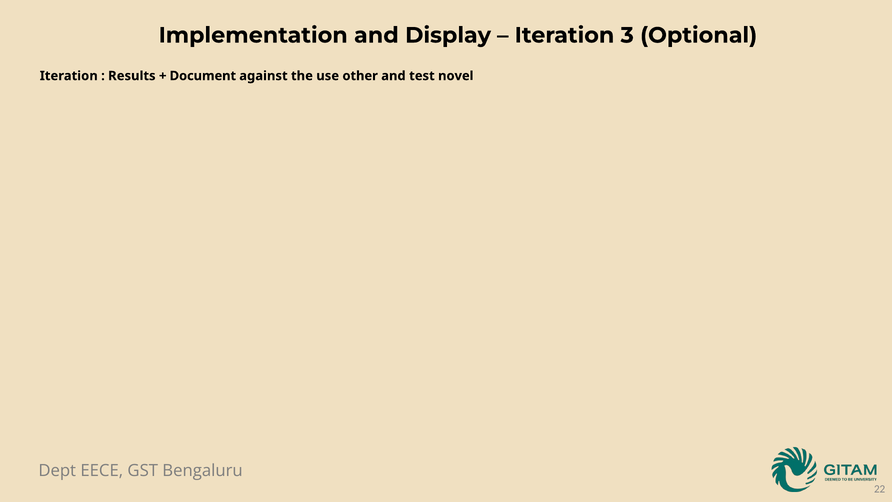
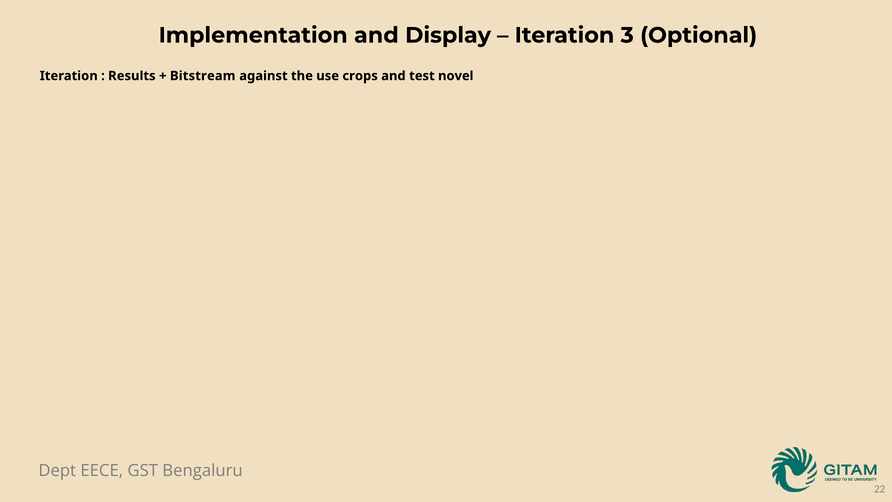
Document: Document -> Bitstream
other: other -> crops
